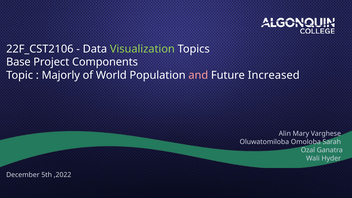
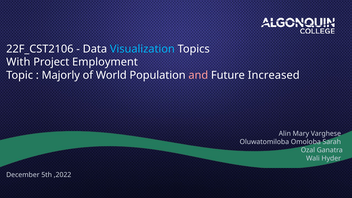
Visualization colour: light green -> light blue
Base: Base -> With
Components: Components -> Employment
